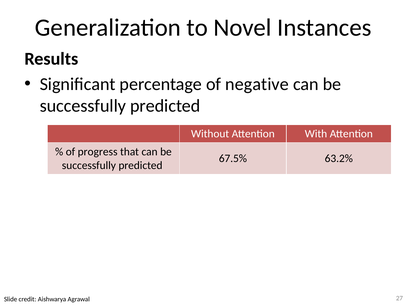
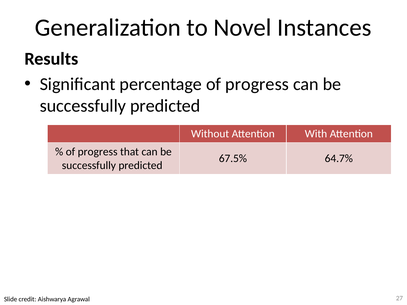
percentage of negative: negative -> progress
63.2%: 63.2% -> 64.7%
